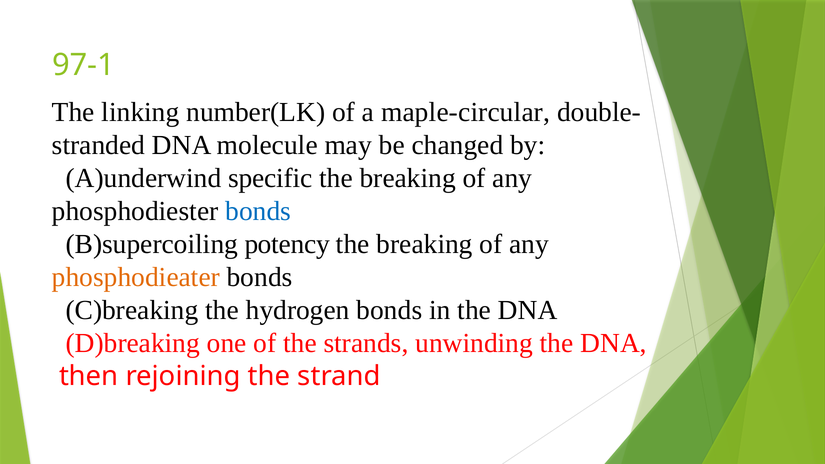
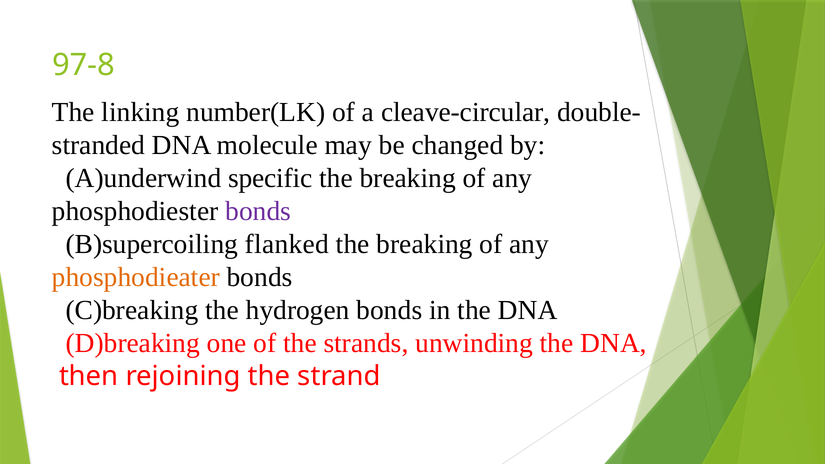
97-1: 97-1 -> 97-8
maple-circular: maple-circular -> cleave-circular
bonds at (258, 211) colour: blue -> purple
potency: potency -> flanked
